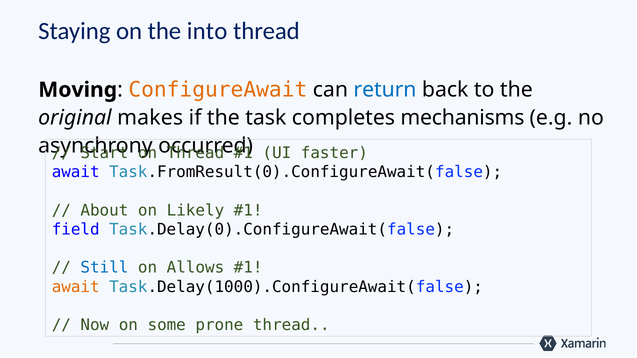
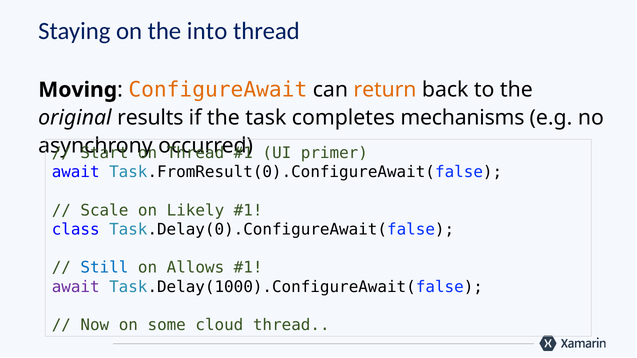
return colour: blue -> orange
makes: makes -> results
faster: faster -> primer
About: About -> Scale
field: field -> class
await at (76, 287) colour: orange -> purple
prone: prone -> cloud
